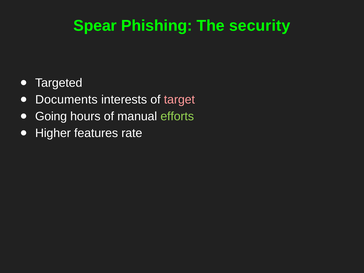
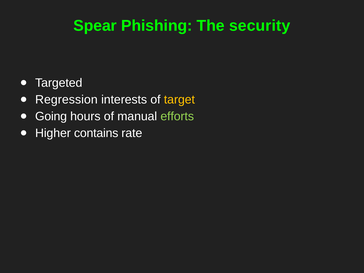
Documents: Documents -> Regression
target colour: pink -> yellow
features: features -> contains
